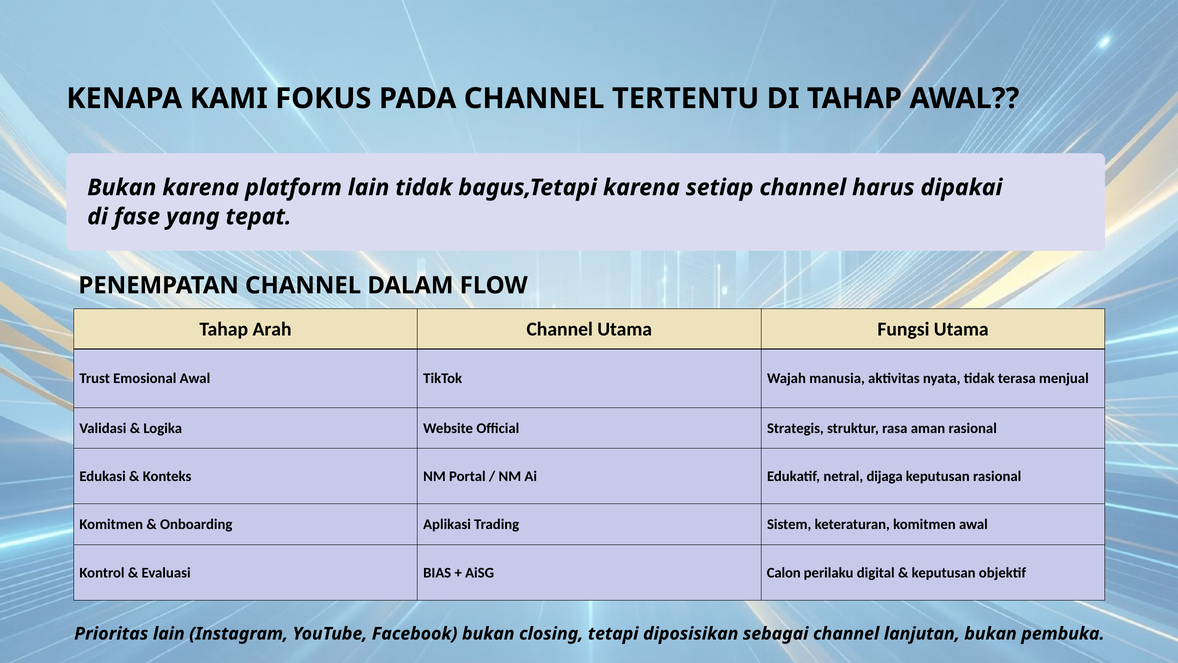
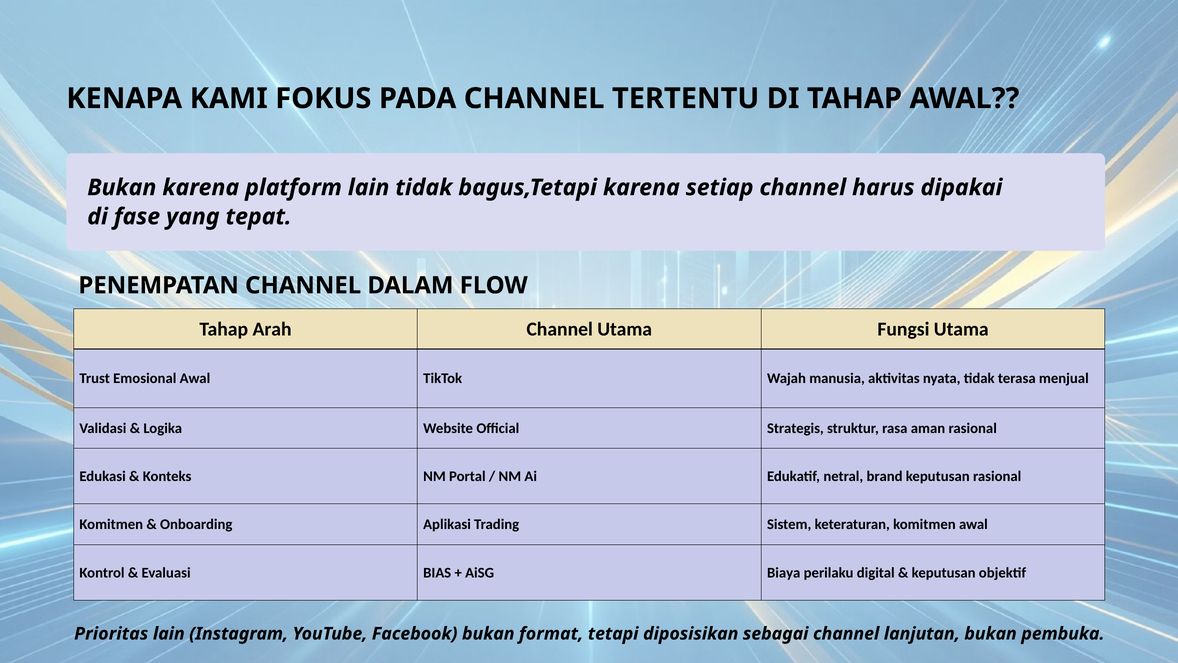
dijaga: dijaga -> brand
Calon: Calon -> Biaya
closing: closing -> format
